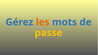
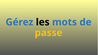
les colour: orange -> black
